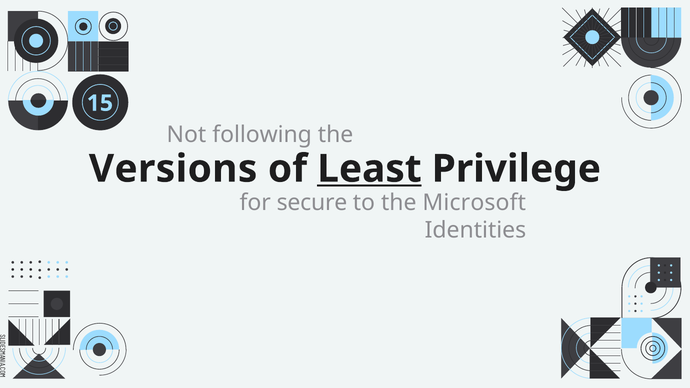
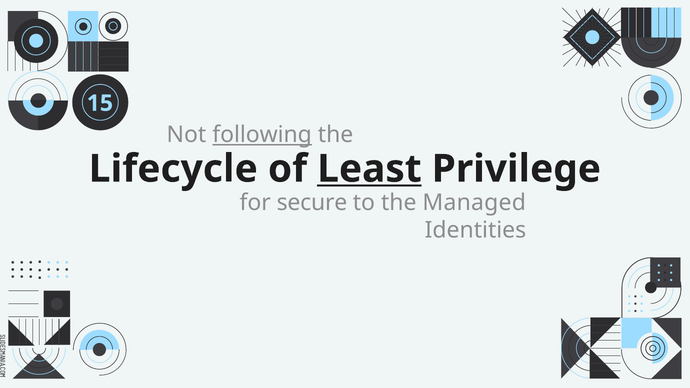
following underline: none -> present
Versions: Versions -> Lifecycle
Microsoft: Microsoft -> Managed
